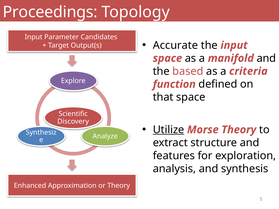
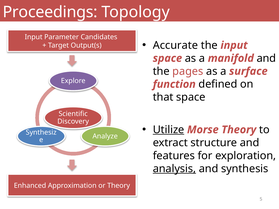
based: based -> pages
criteria: criteria -> surface
analysis underline: none -> present
